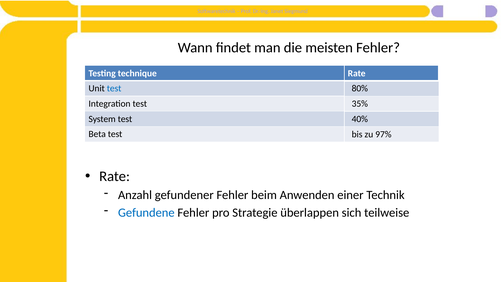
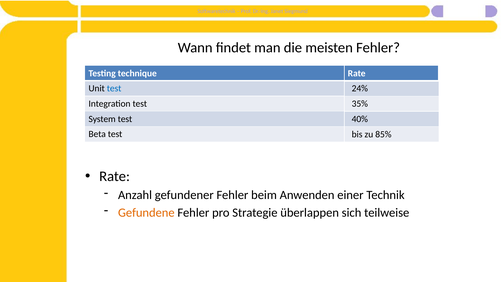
80%: 80% -> 24%
97%: 97% -> 85%
Gefundene colour: blue -> orange
